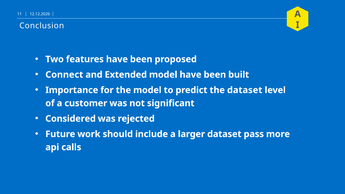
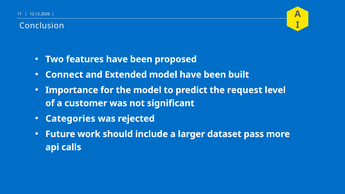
the dataset: dataset -> request
Considered: Considered -> Categories
